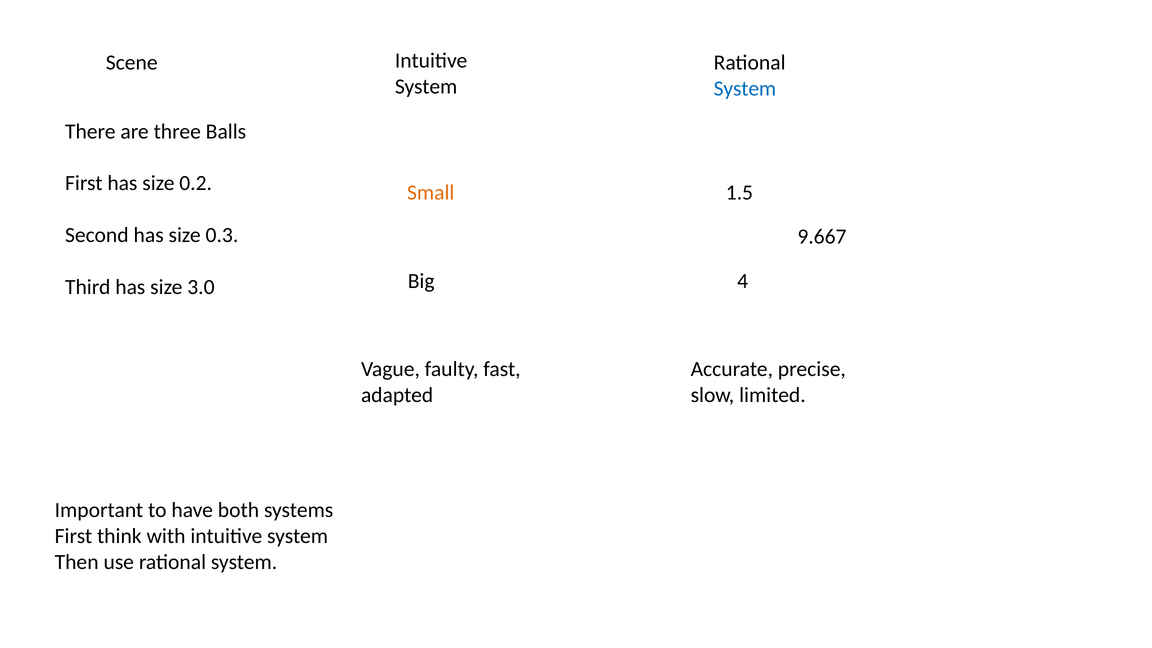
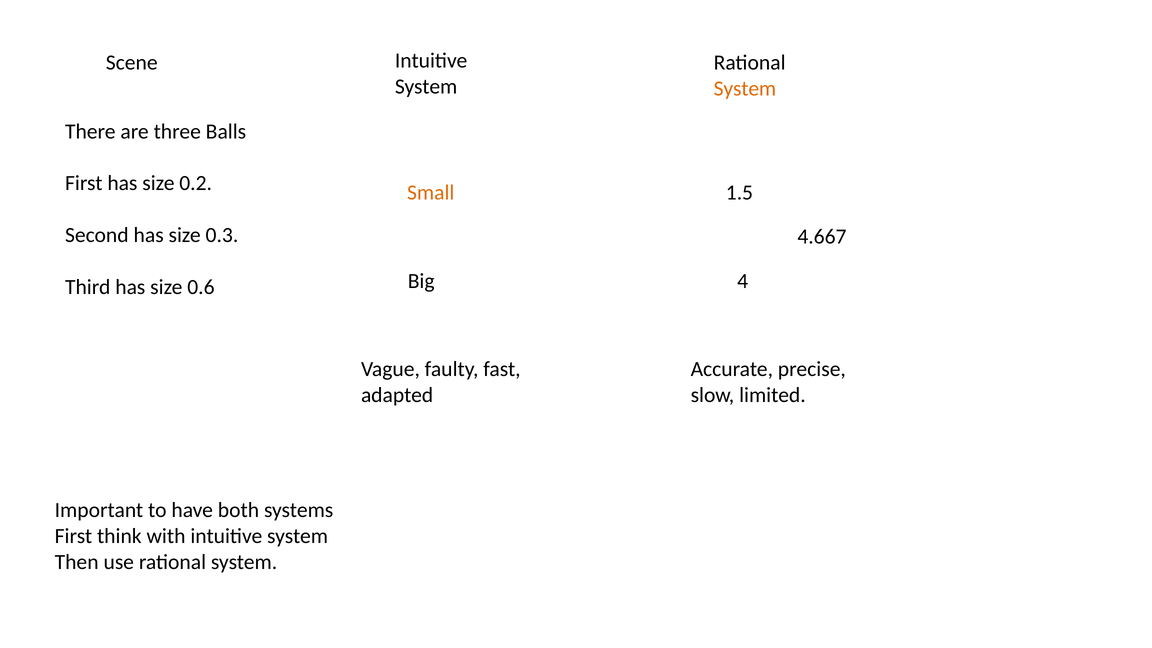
System at (745, 88) colour: blue -> orange
9.667: 9.667 -> 4.667
3.0: 3.0 -> 0.6
